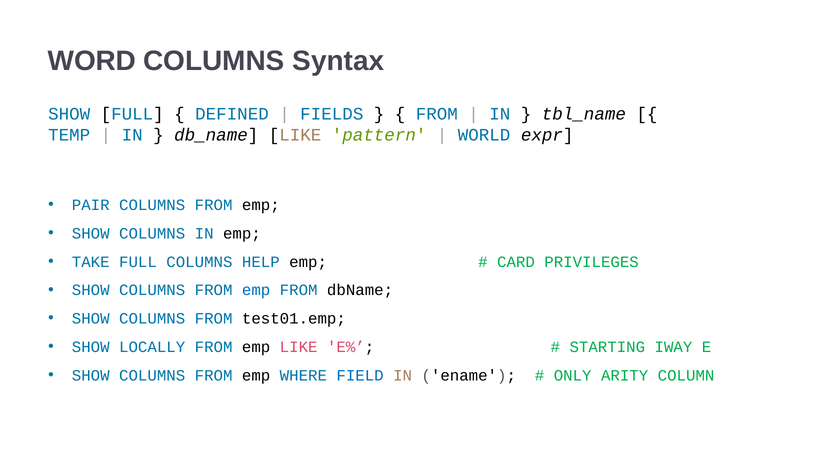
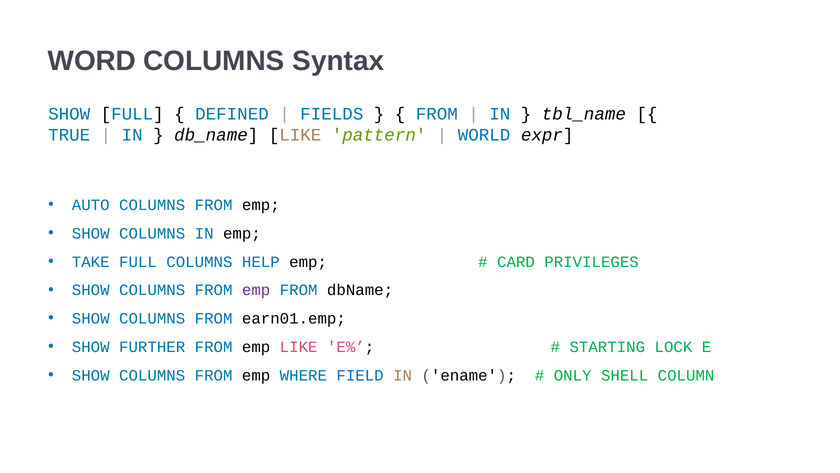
TEMP: TEMP -> TRUE
PAIR: PAIR -> AUTO
emp at (256, 290) colour: blue -> purple
test01.emp: test01.emp -> earn01.emp
LOCALLY: LOCALLY -> FURTHER
IWAY: IWAY -> LOCK
ARITY: ARITY -> SHELL
